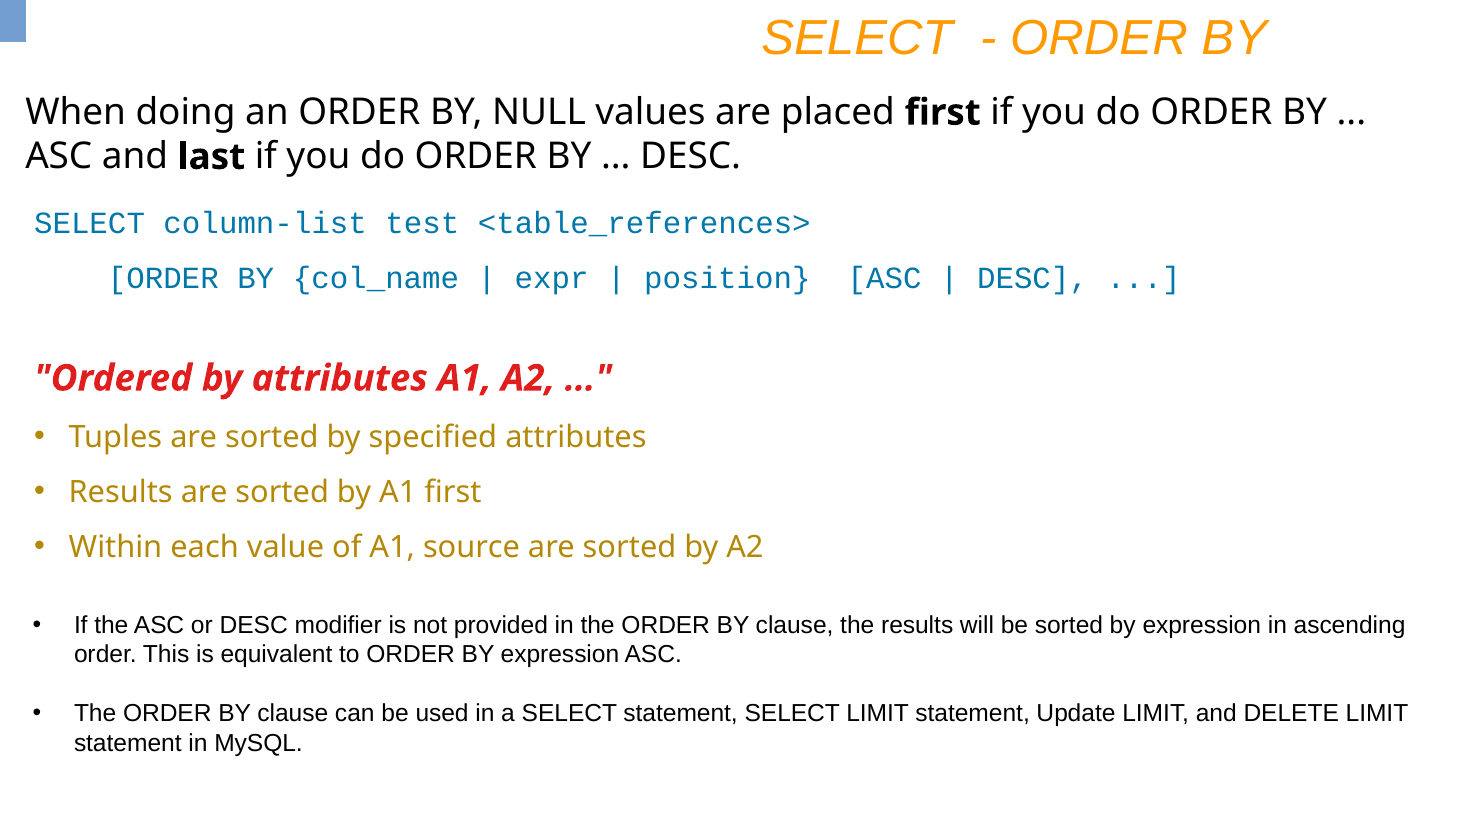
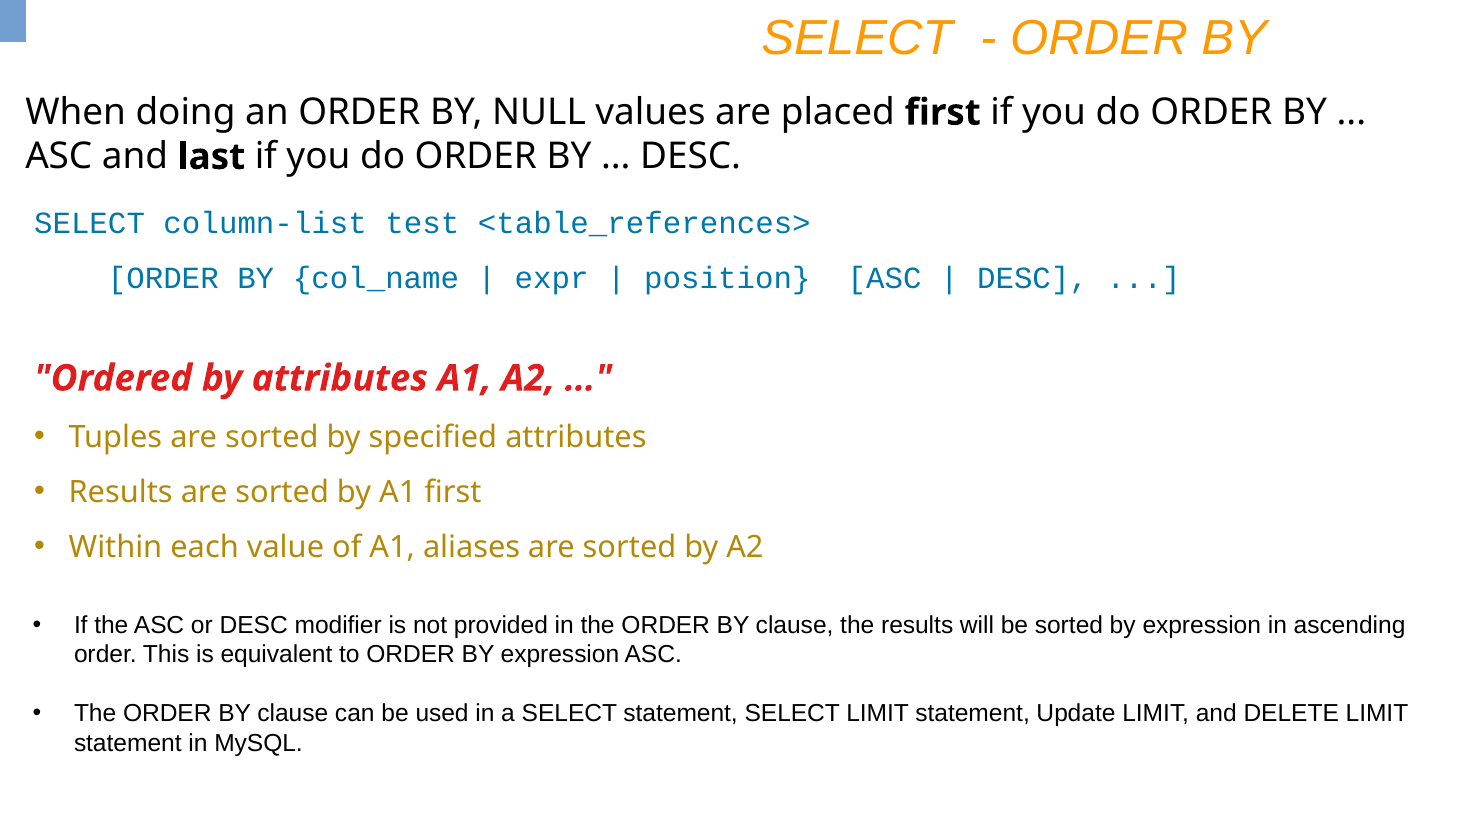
source: source -> aliases
